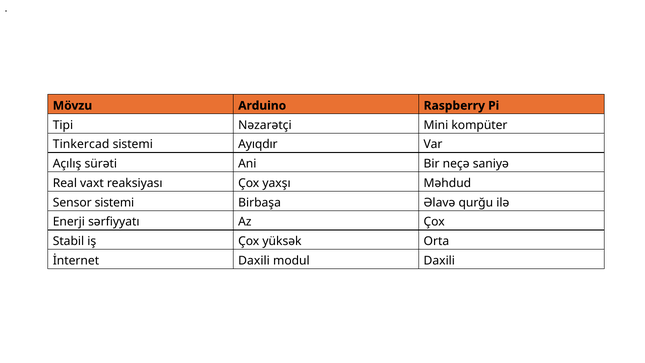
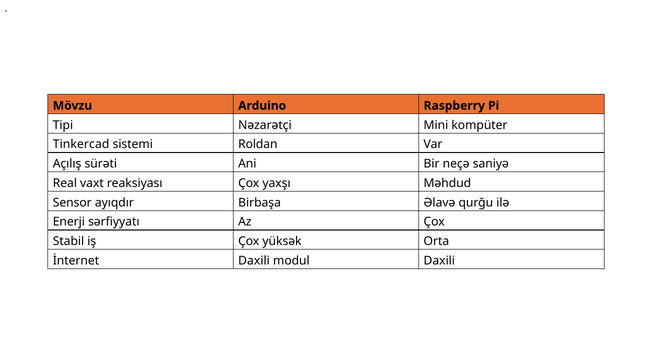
Ayıqdır: Ayıqdır -> Roldan
Sensor sistemi: sistemi -> ayıqdır
